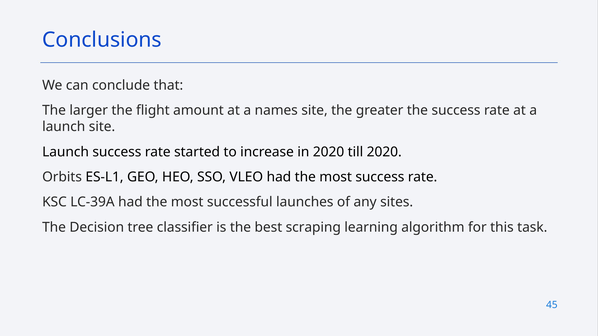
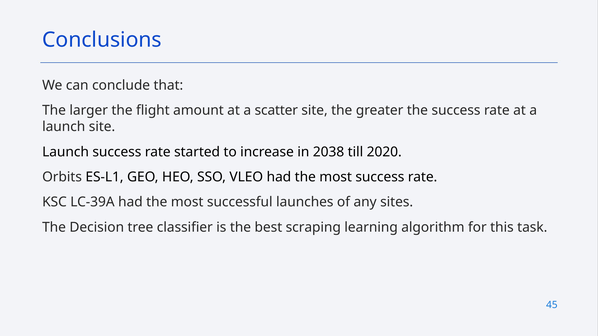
names: names -> scatter
in 2020: 2020 -> 2038
